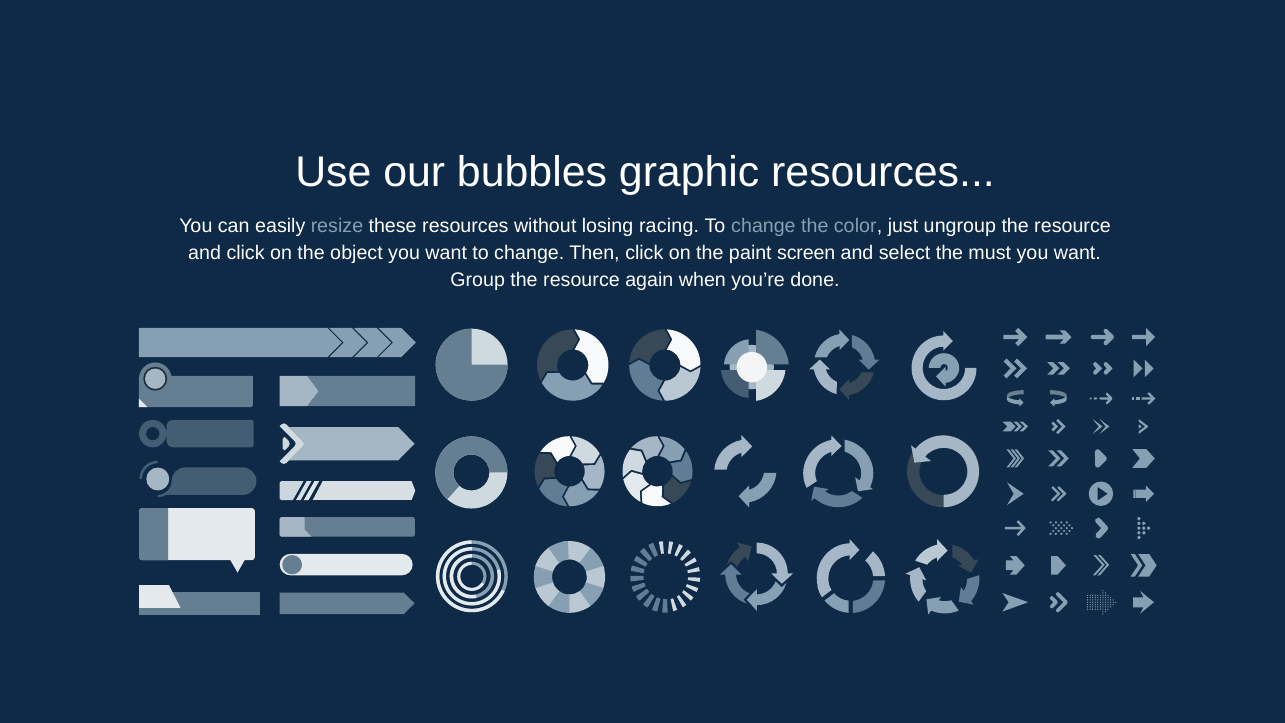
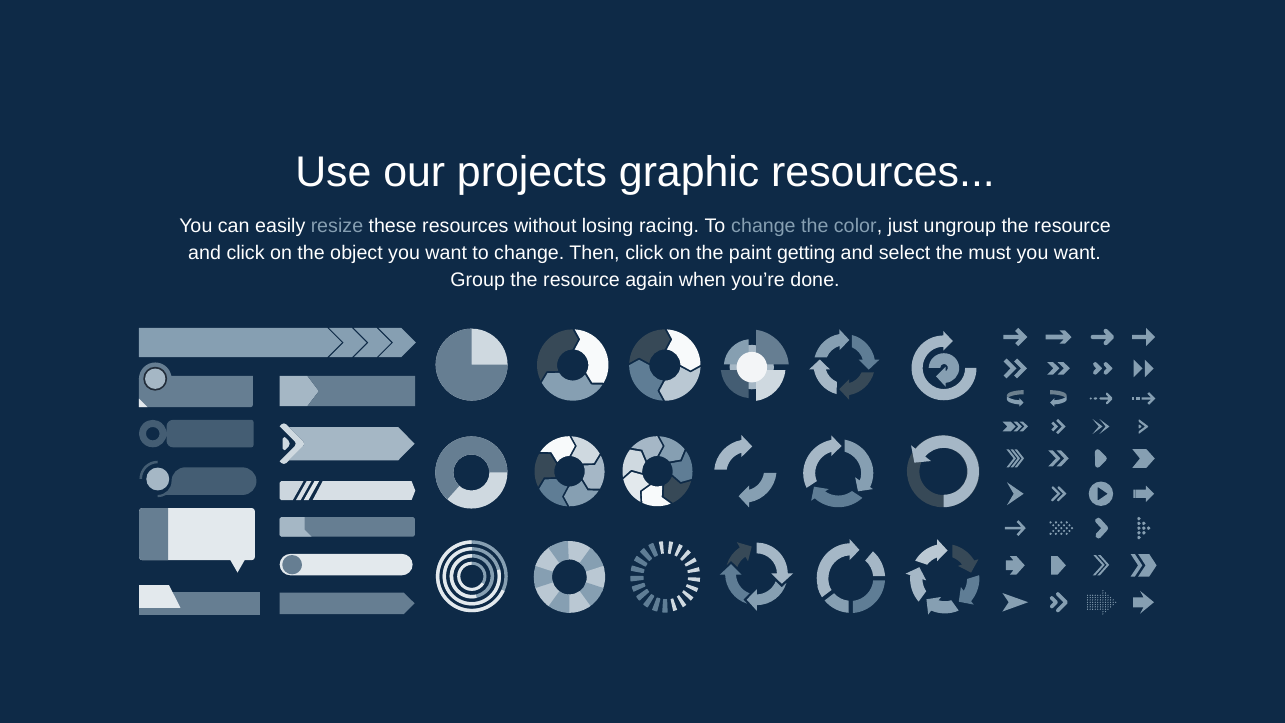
bubbles: bubbles -> projects
screen: screen -> getting
